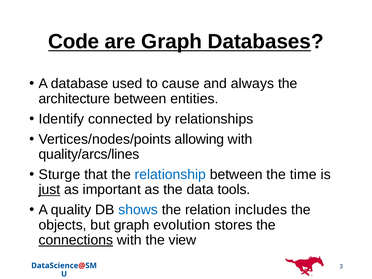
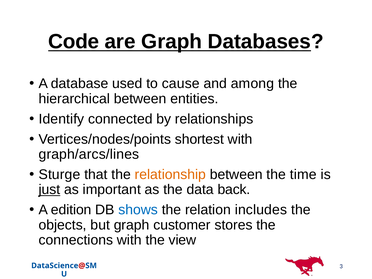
always: always -> among
architecture: architecture -> hierarchical
allowing: allowing -> shortest
quality/arcs/lines: quality/arcs/lines -> graph/arcs/lines
relationship colour: blue -> orange
tools: tools -> back
quality: quality -> edition
evolution: evolution -> customer
connections underline: present -> none
